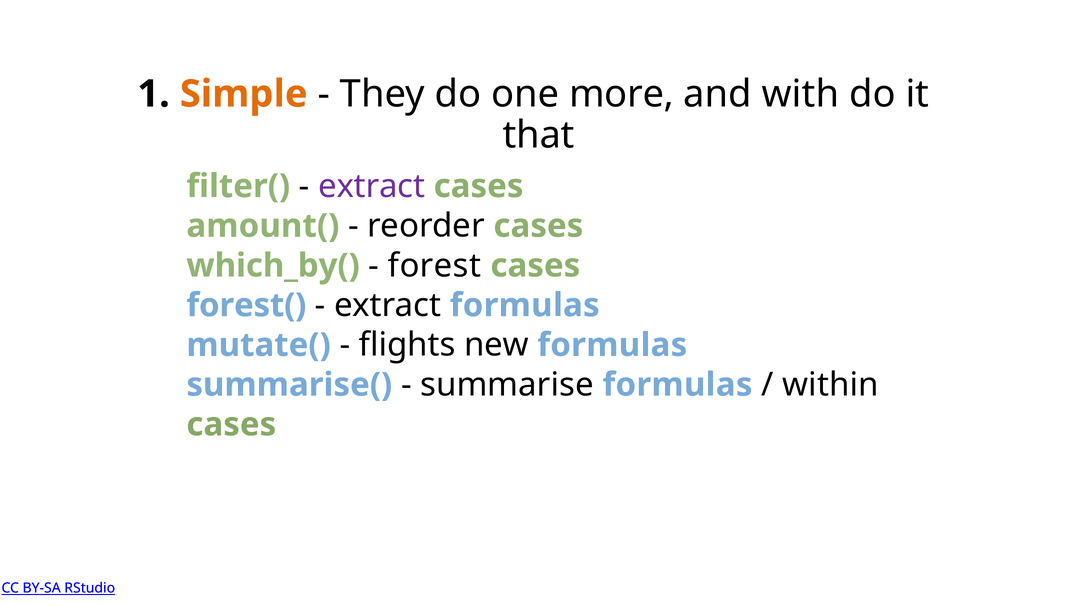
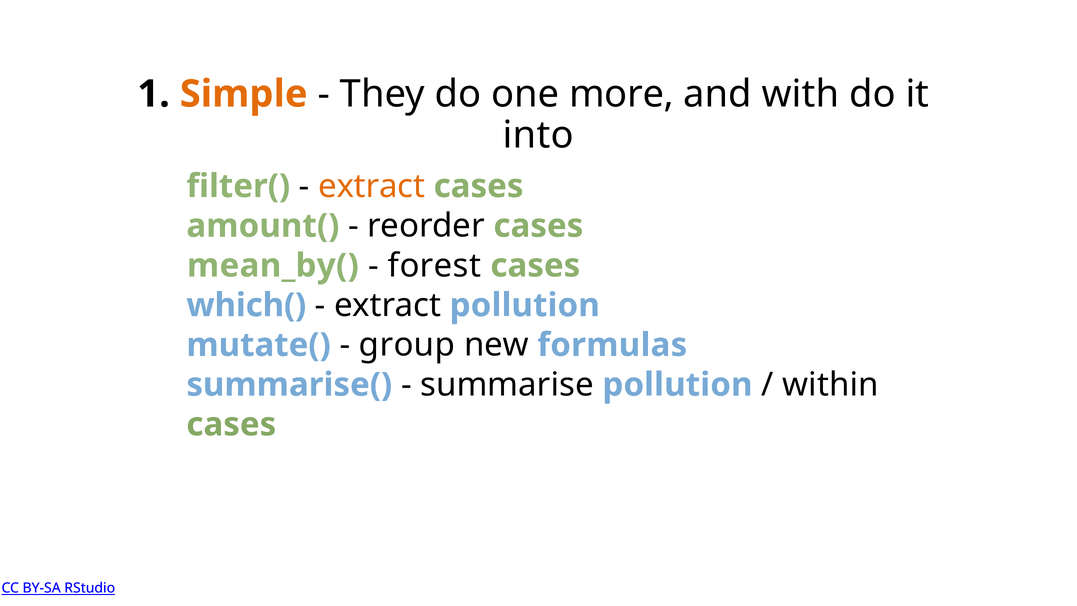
that: that -> into
extract at (372, 186) colour: purple -> orange
which_by(: which_by( -> mean_by(
forest(: forest( -> which(
extract formulas: formulas -> pollution
flights: flights -> group
summarise formulas: formulas -> pollution
